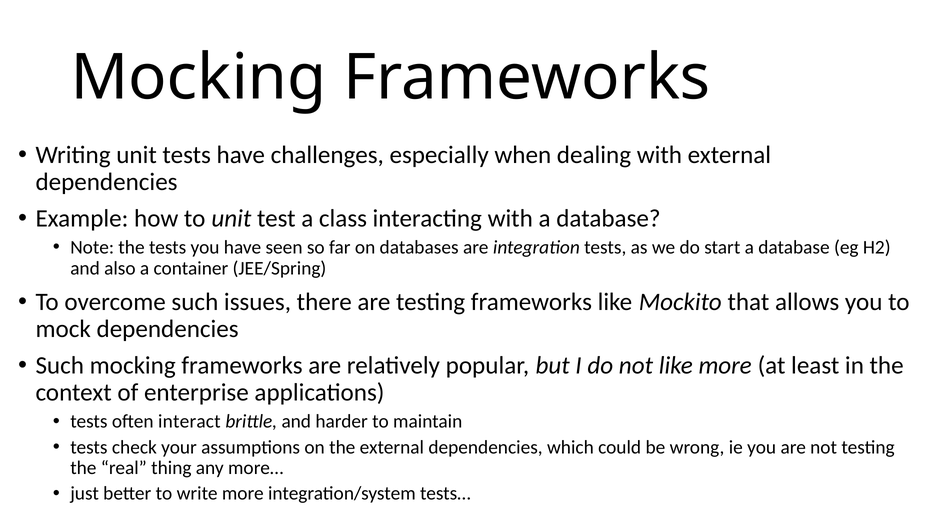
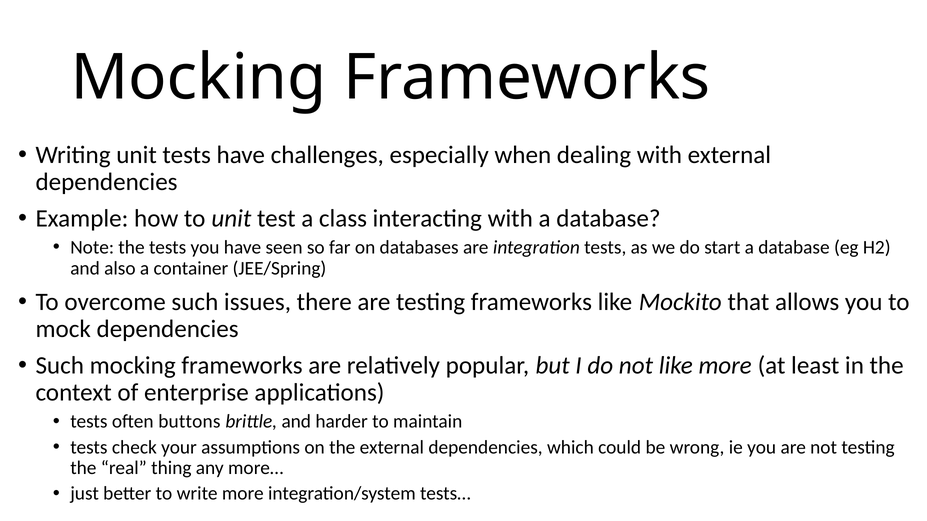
interact: interact -> buttons
